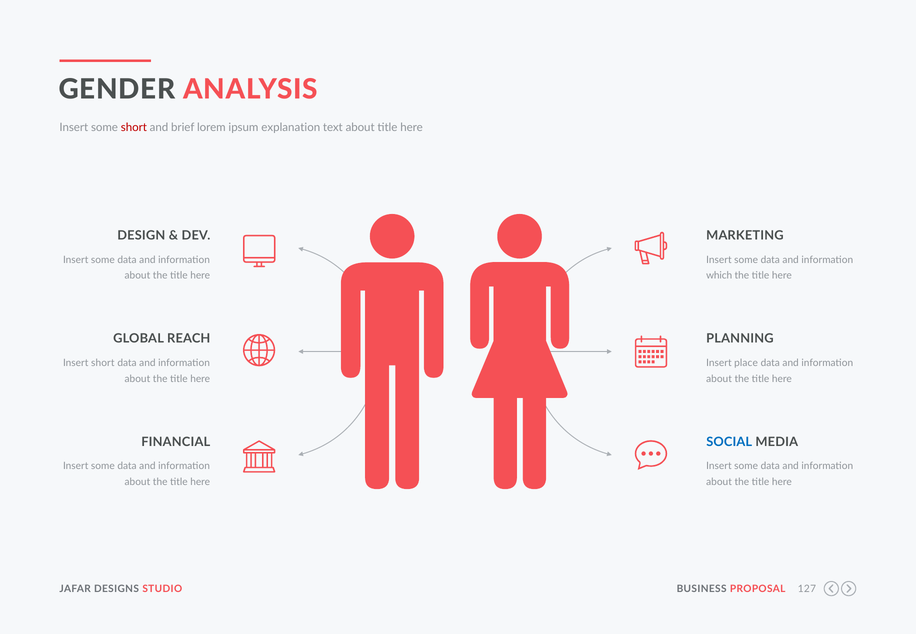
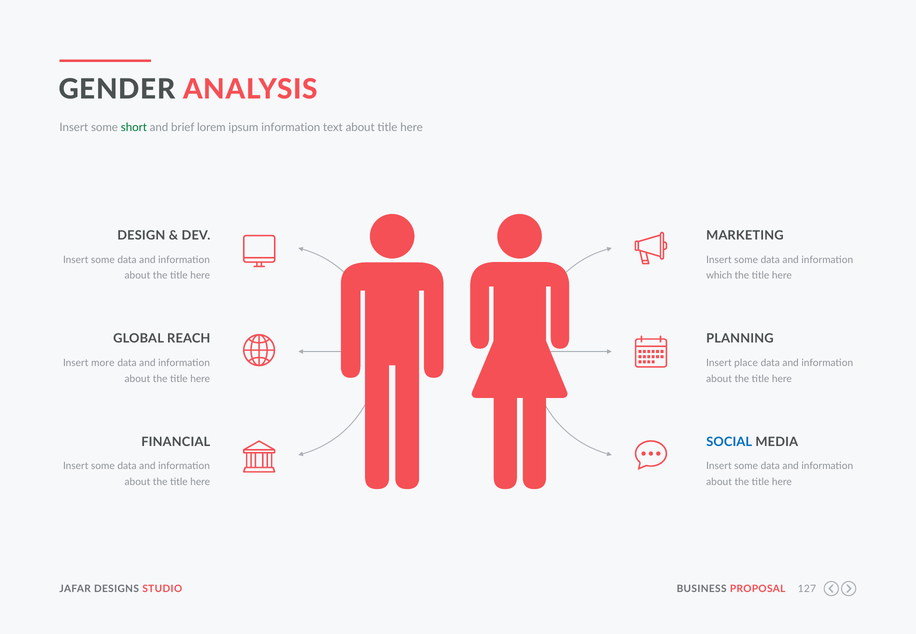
short at (134, 127) colour: red -> green
ipsum explanation: explanation -> information
Insert short: short -> more
